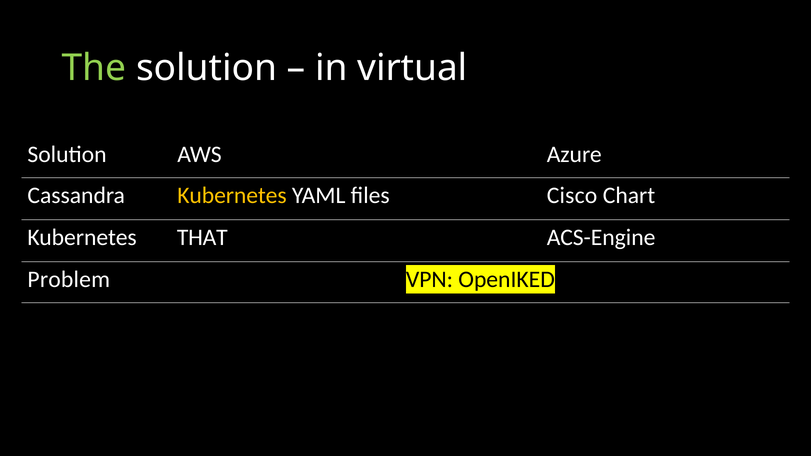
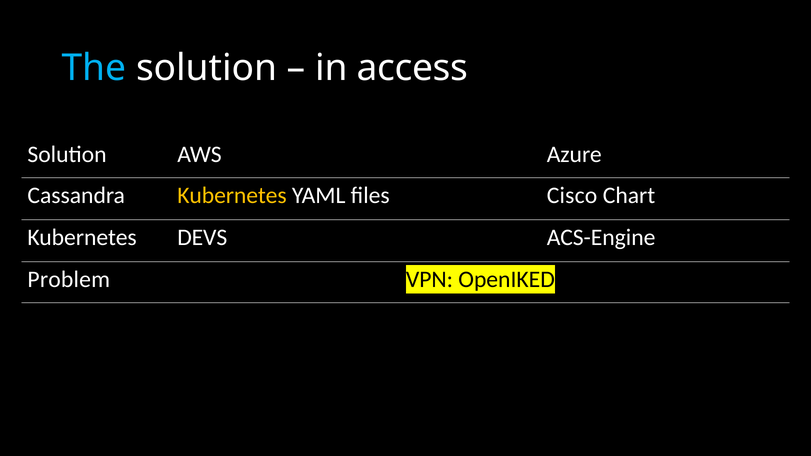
The colour: light green -> light blue
virtual: virtual -> access
THAT: THAT -> DEVS
